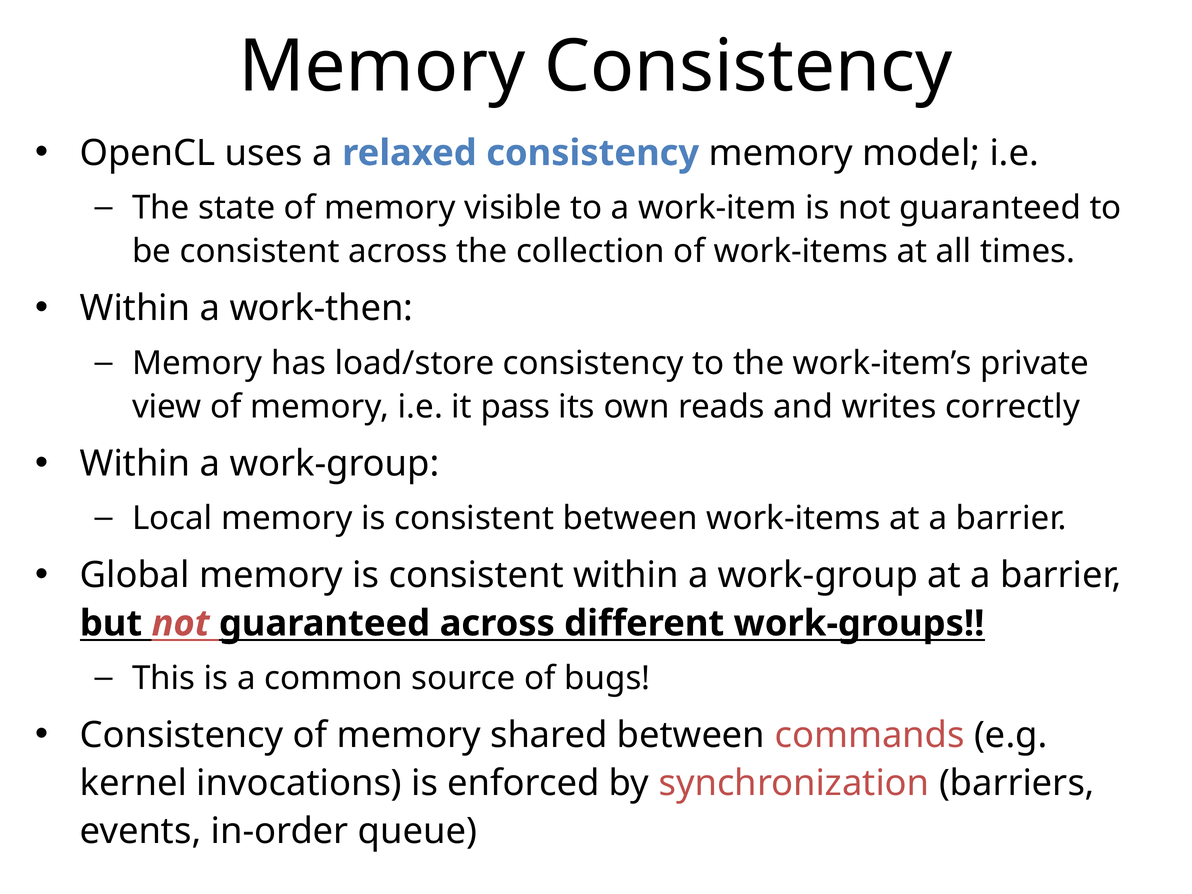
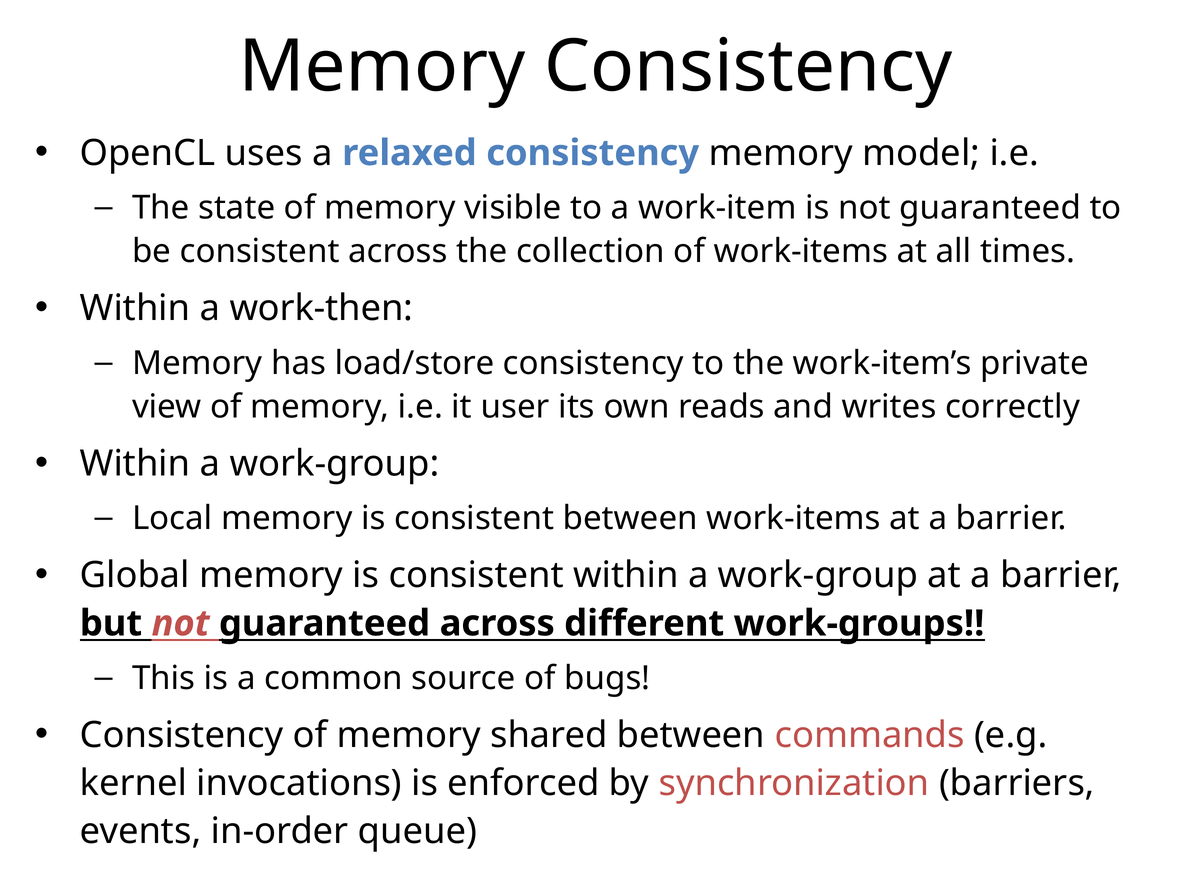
pass: pass -> user
